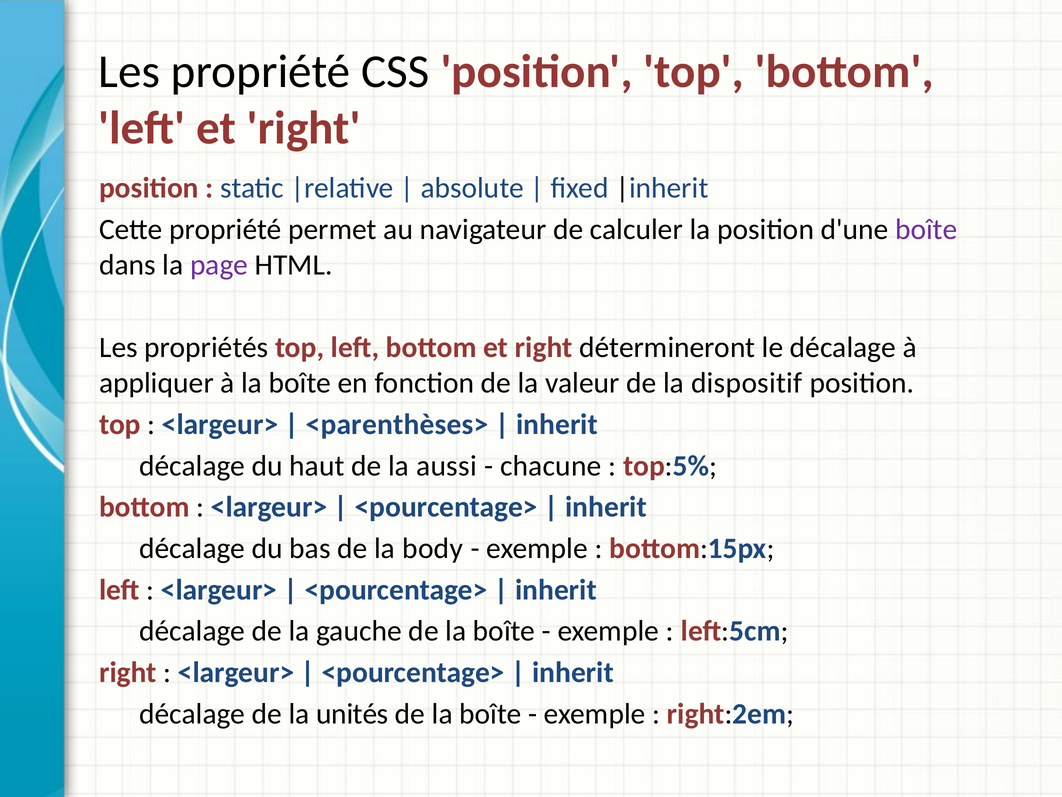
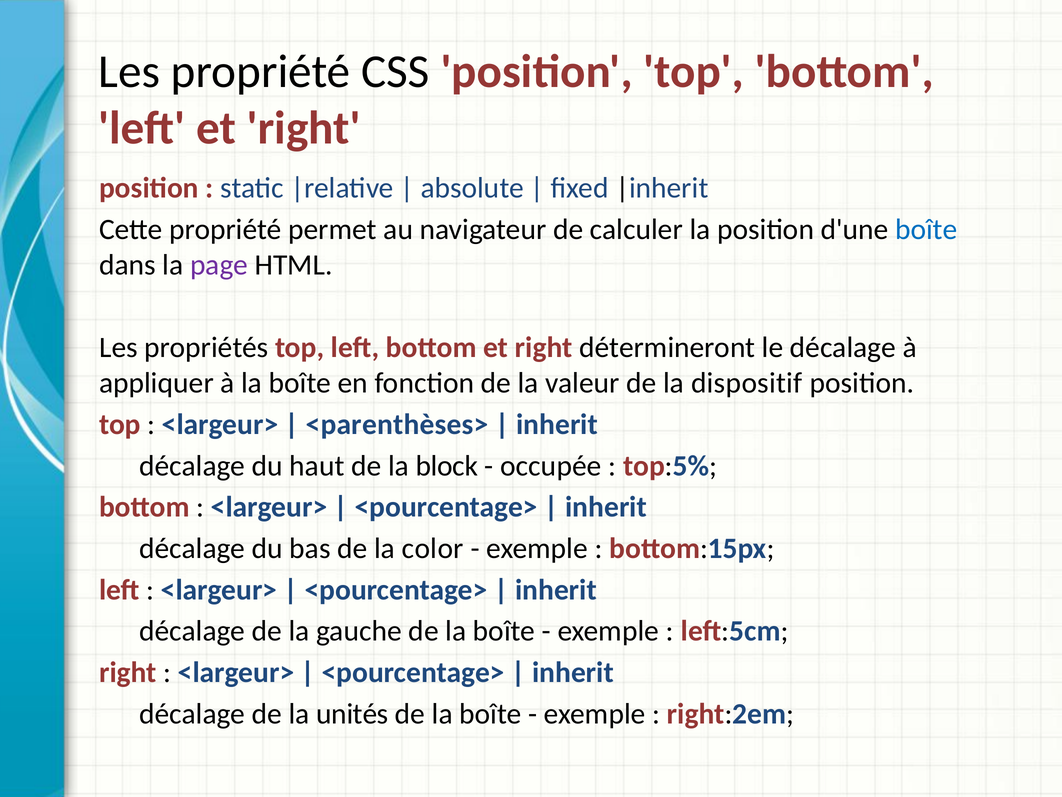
boîte at (926, 229) colour: purple -> blue
aussi: aussi -> block
chacune: chacune -> occupée
body: body -> color
